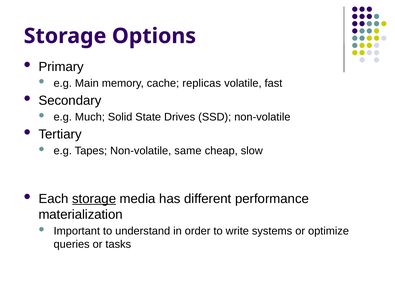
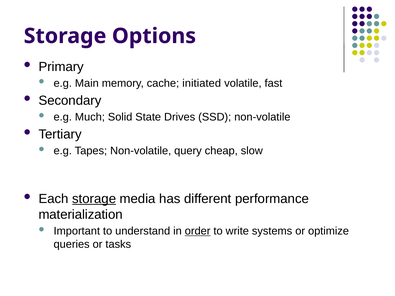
replicas: replicas -> initiated
same: same -> query
order underline: none -> present
